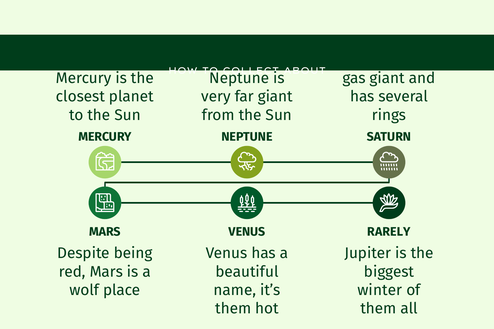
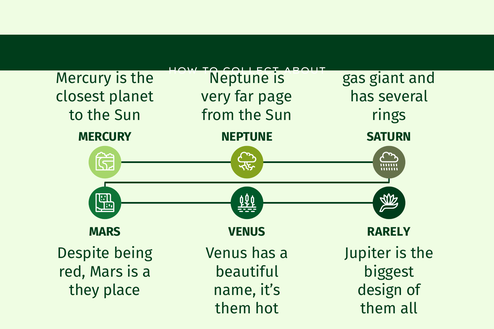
far giant: giant -> page
wolf: wolf -> they
winter: winter -> design
